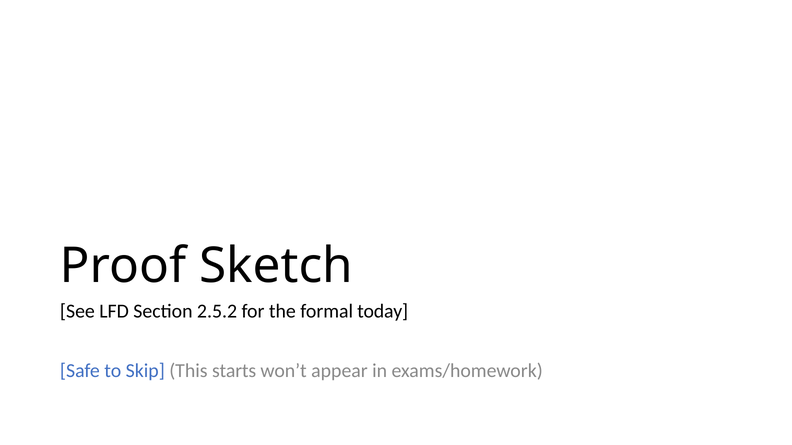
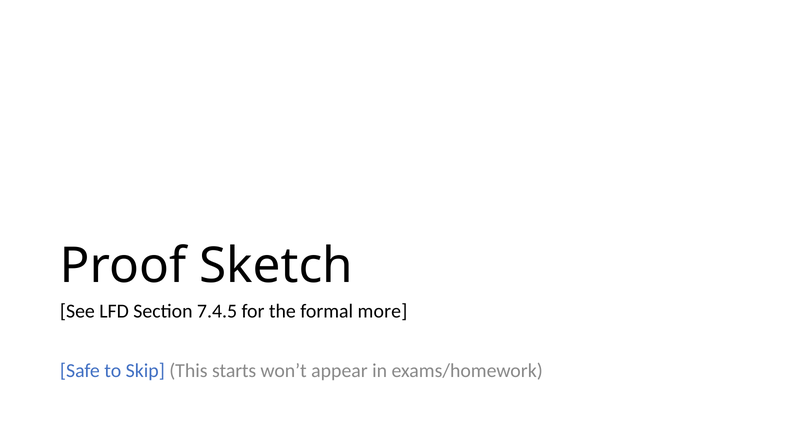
2.5.2: 2.5.2 -> 7.4.5
today: today -> more
